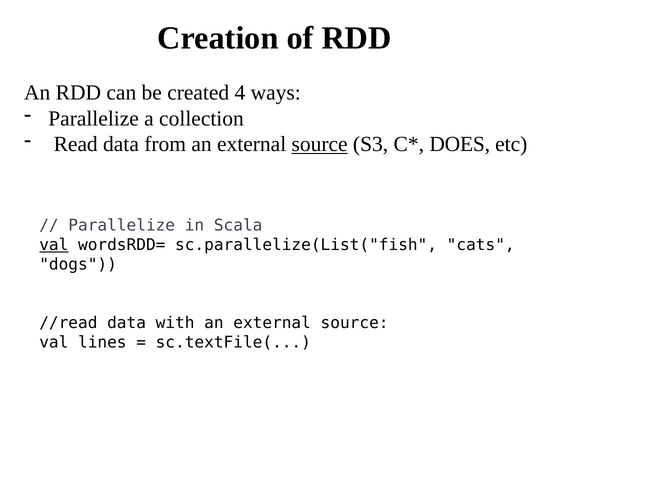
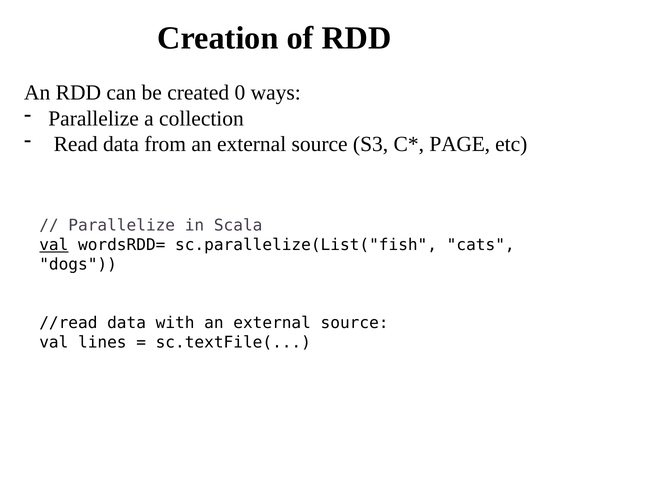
4: 4 -> 0
source at (320, 144) underline: present -> none
DOES: DOES -> PAGE
